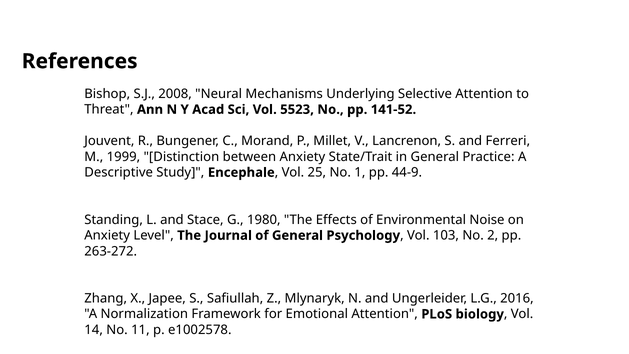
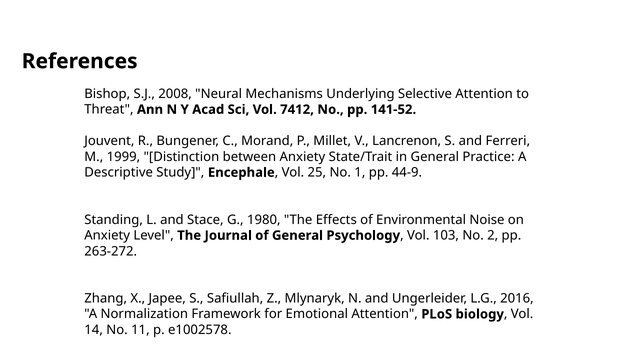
5523: 5523 -> 7412
